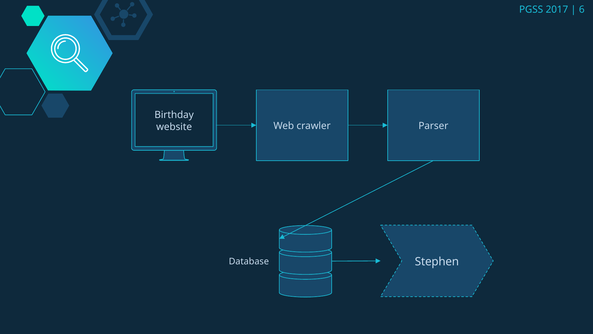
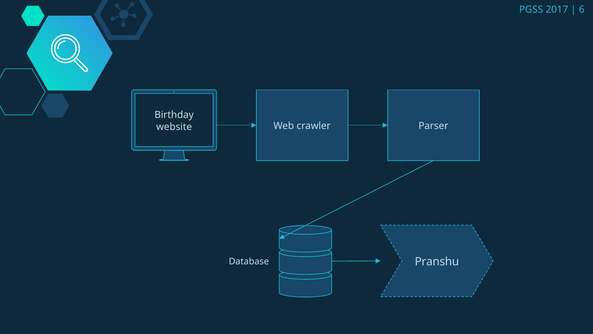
Stephen: Stephen -> Pranshu
